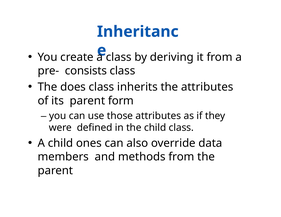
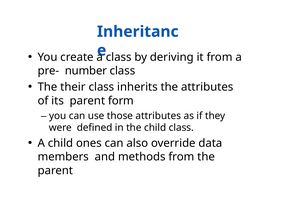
consists: consists -> number
does: does -> their
